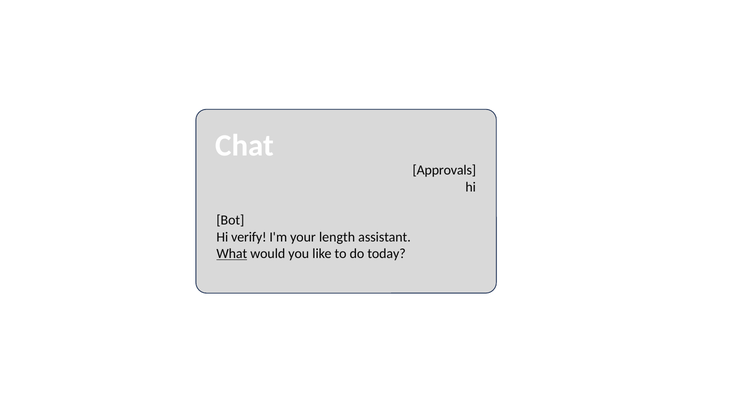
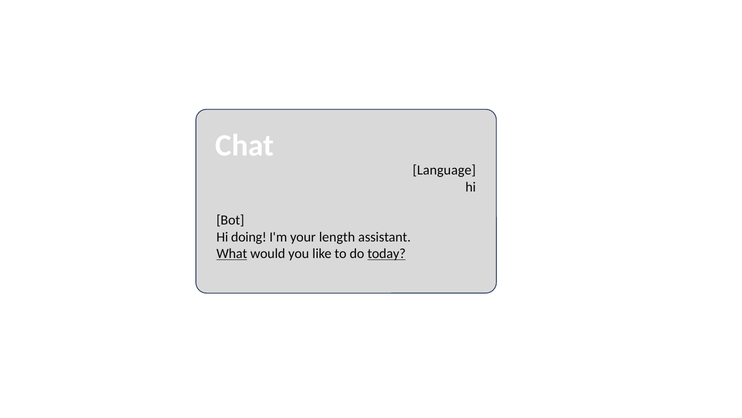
Approvals: Approvals -> Language
verify: verify -> doing
today underline: none -> present
